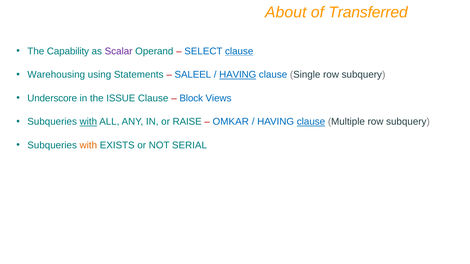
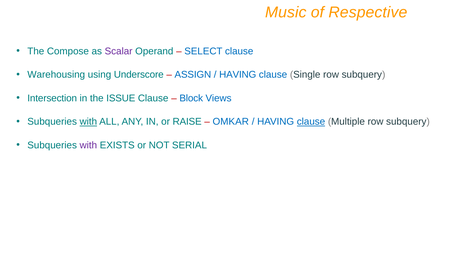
About: About -> Music
Transferred: Transferred -> Respective
Capability: Capability -> Compose
clause at (239, 51) underline: present -> none
Statements: Statements -> Underscore
SALEEL: SALEEL -> ASSIGN
HAVING at (238, 75) underline: present -> none
Underscore: Underscore -> Intersection
with at (88, 145) colour: orange -> purple
